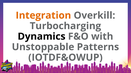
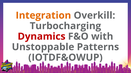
Dynamics colour: black -> red
